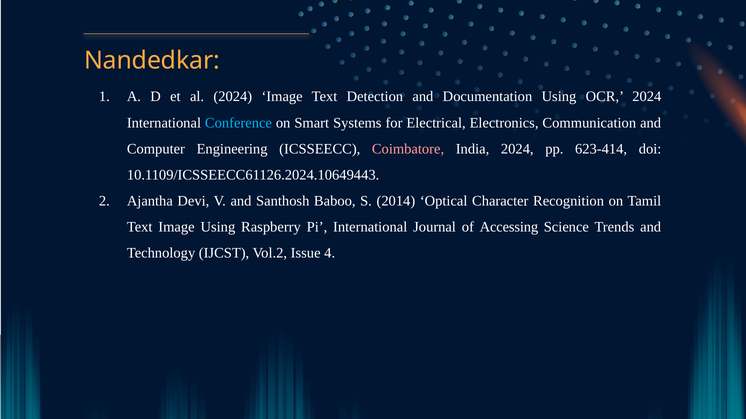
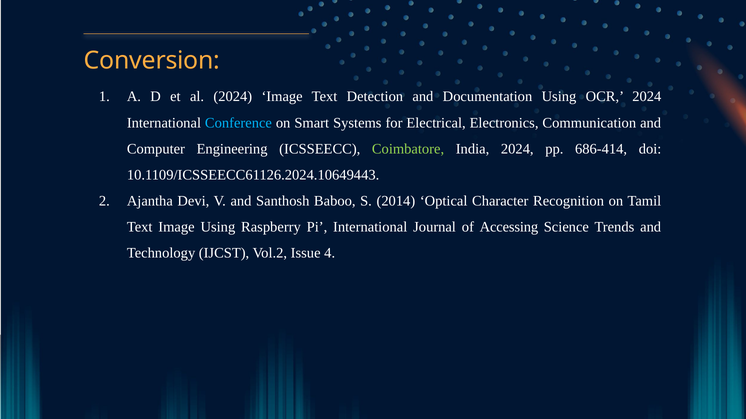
Nandedkar: Nandedkar -> Conversion
Coimbatore colour: pink -> light green
623-414: 623-414 -> 686-414
